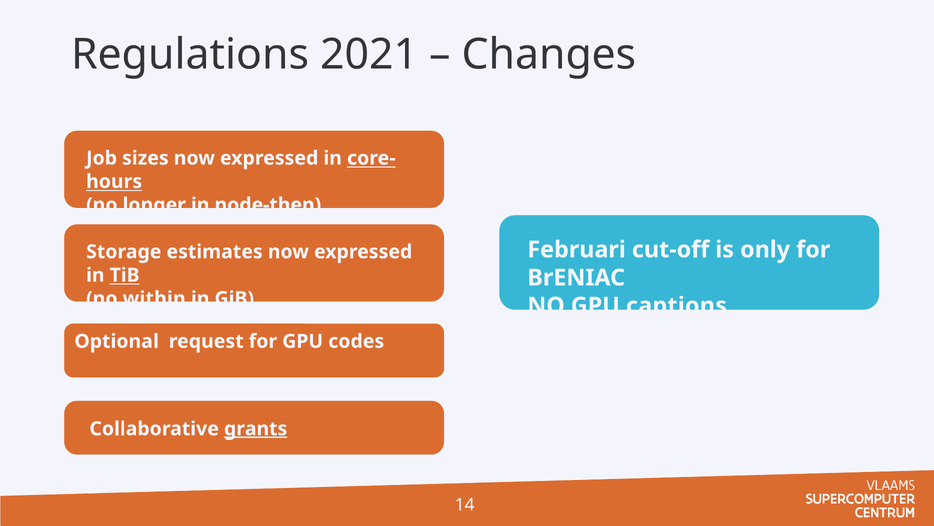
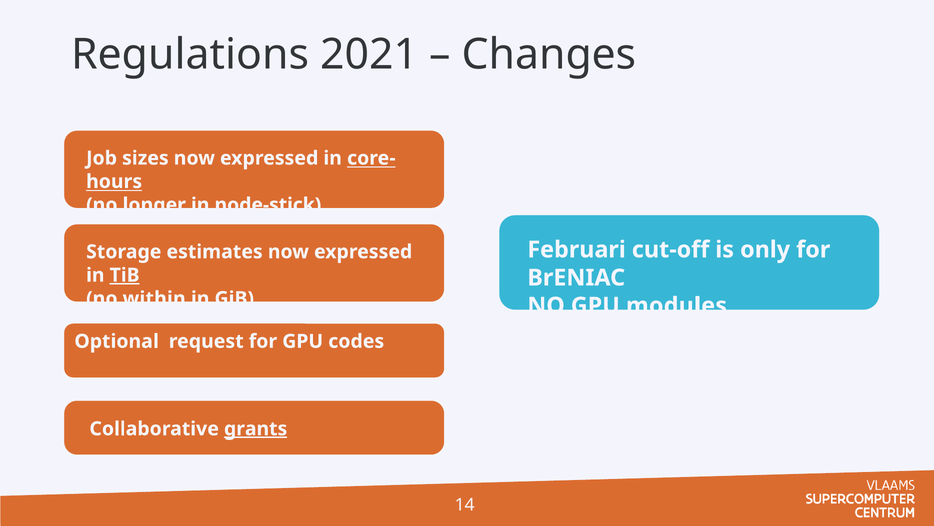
node-then: node-then -> node-stick
TiB underline: none -> present
captions: captions -> modules
